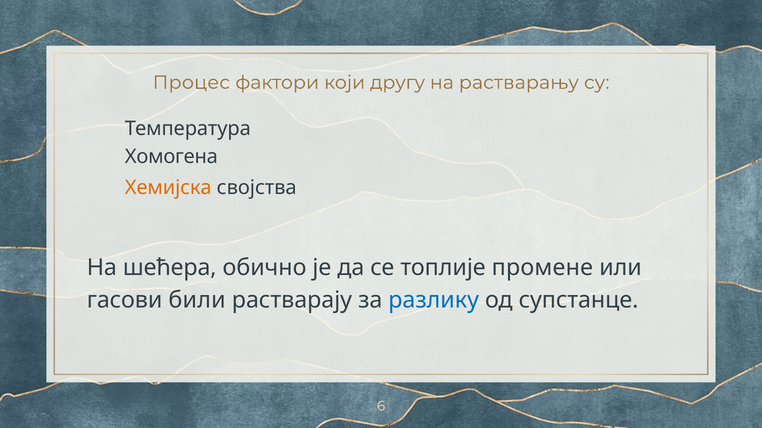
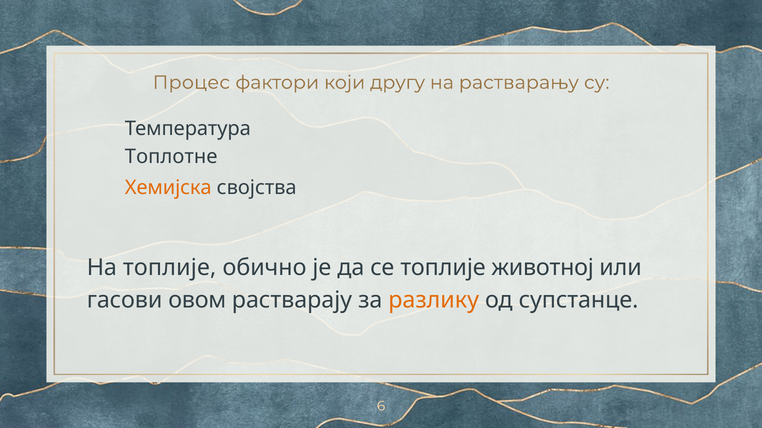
Хомогена: Хомогена -> Топлотне
На шећера: шећера -> топлије
промене: промене -> животној
били: били -> овом
разлику colour: blue -> orange
